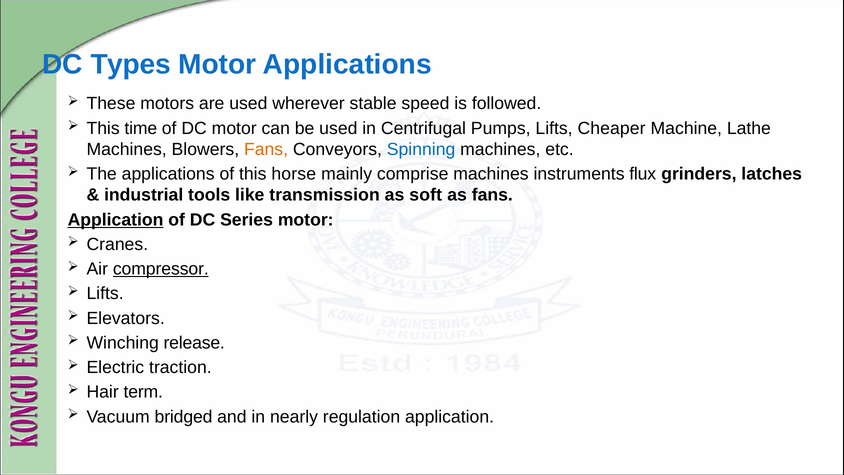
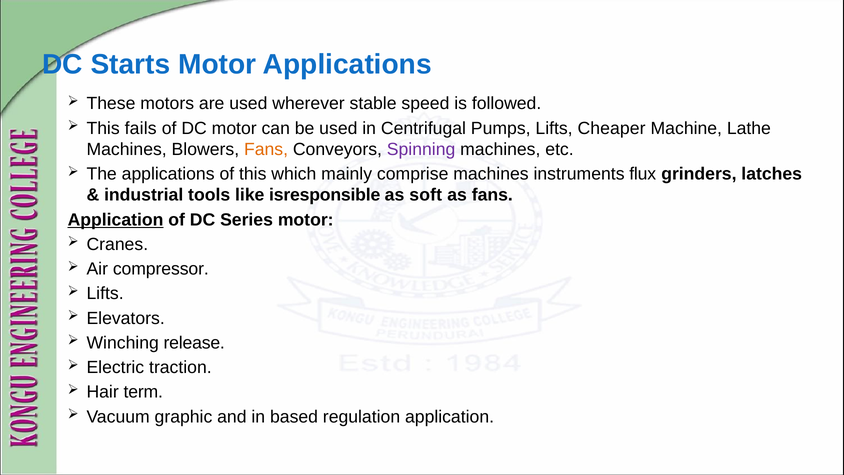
Types: Types -> Starts
time: time -> fails
Spinning colour: blue -> purple
horse: horse -> which
transmission: transmission -> isresponsible
compressor underline: present -> none
bridged: bridged -> graphic
nearly: nearly -> based
